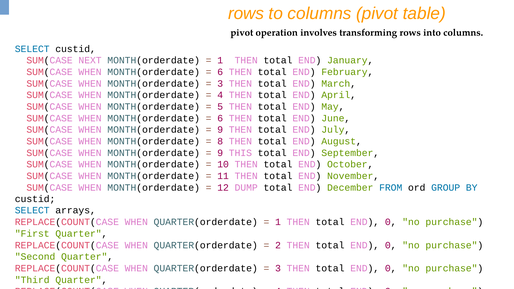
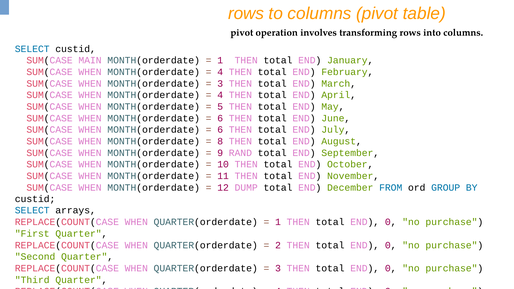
NEXT: NEXT -> MAIN
6 at (220, 72): 6 -> 4
9 at (220, 130): 9 -> 6
THIS: THIS -> RAND
